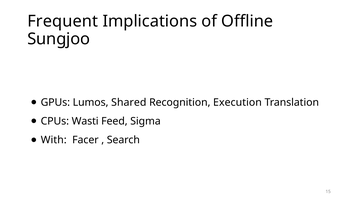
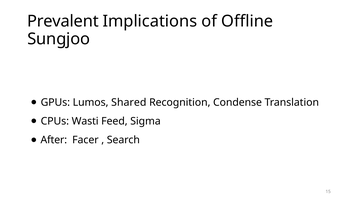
Frequent: Frequent -> Prevalent
Execution: Execution -> Condense
With: With -> After
